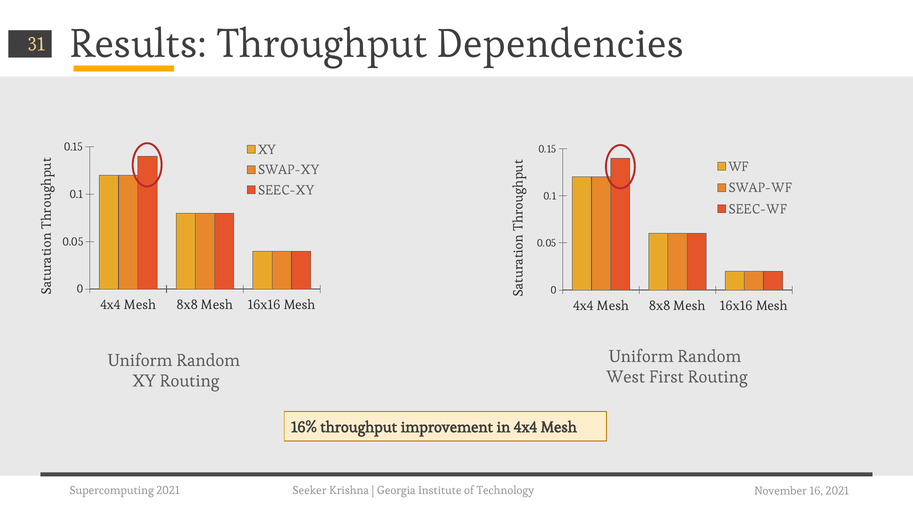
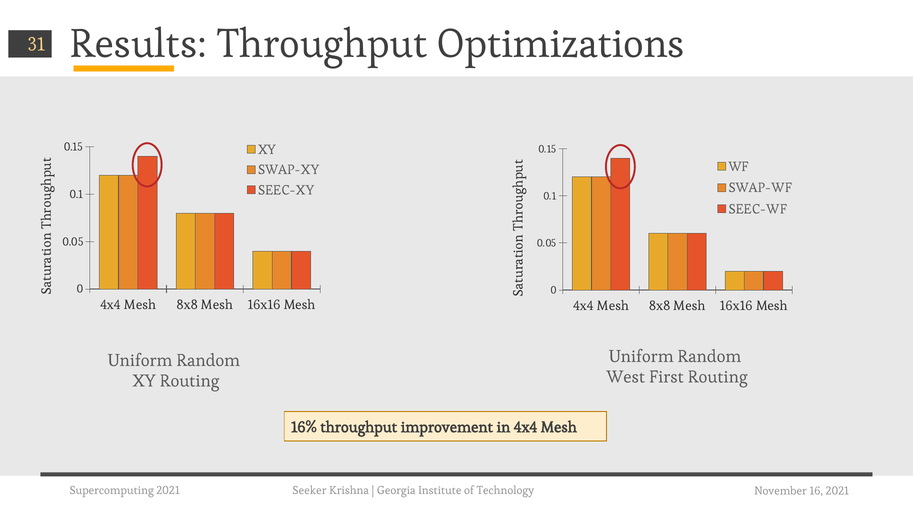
Dependencies: Dependencies -> Optimizations
